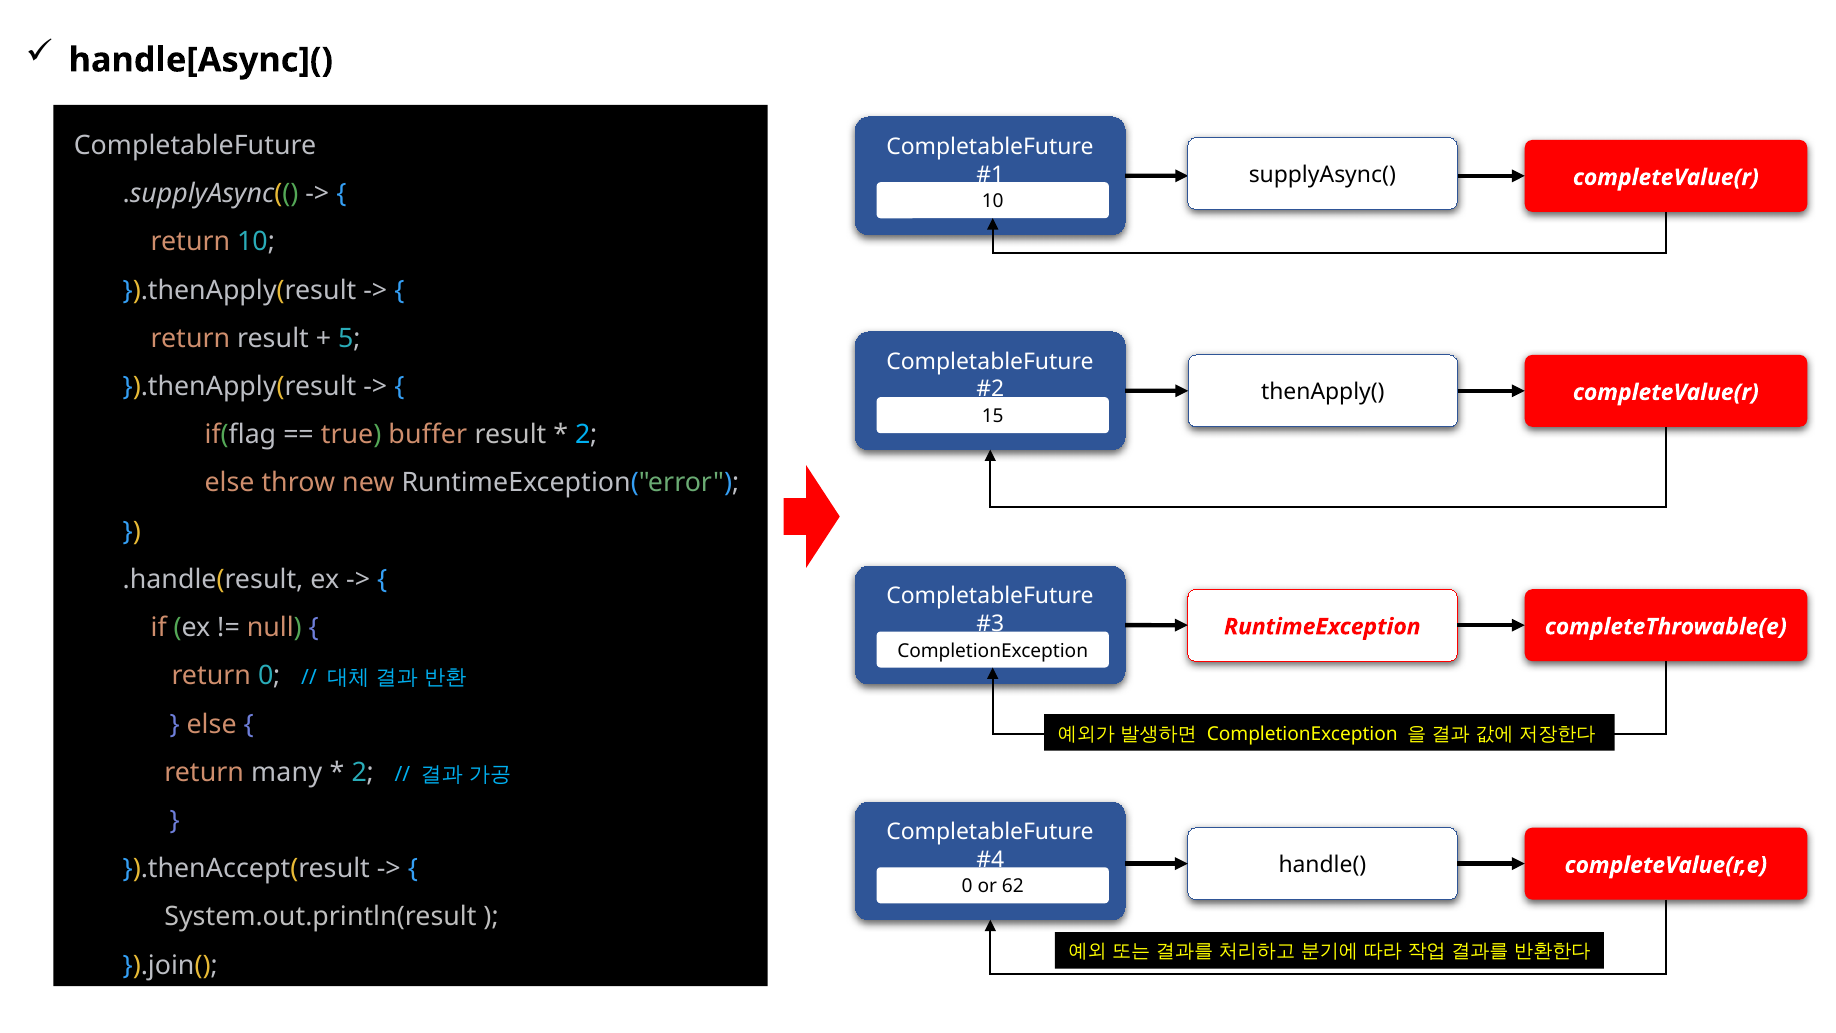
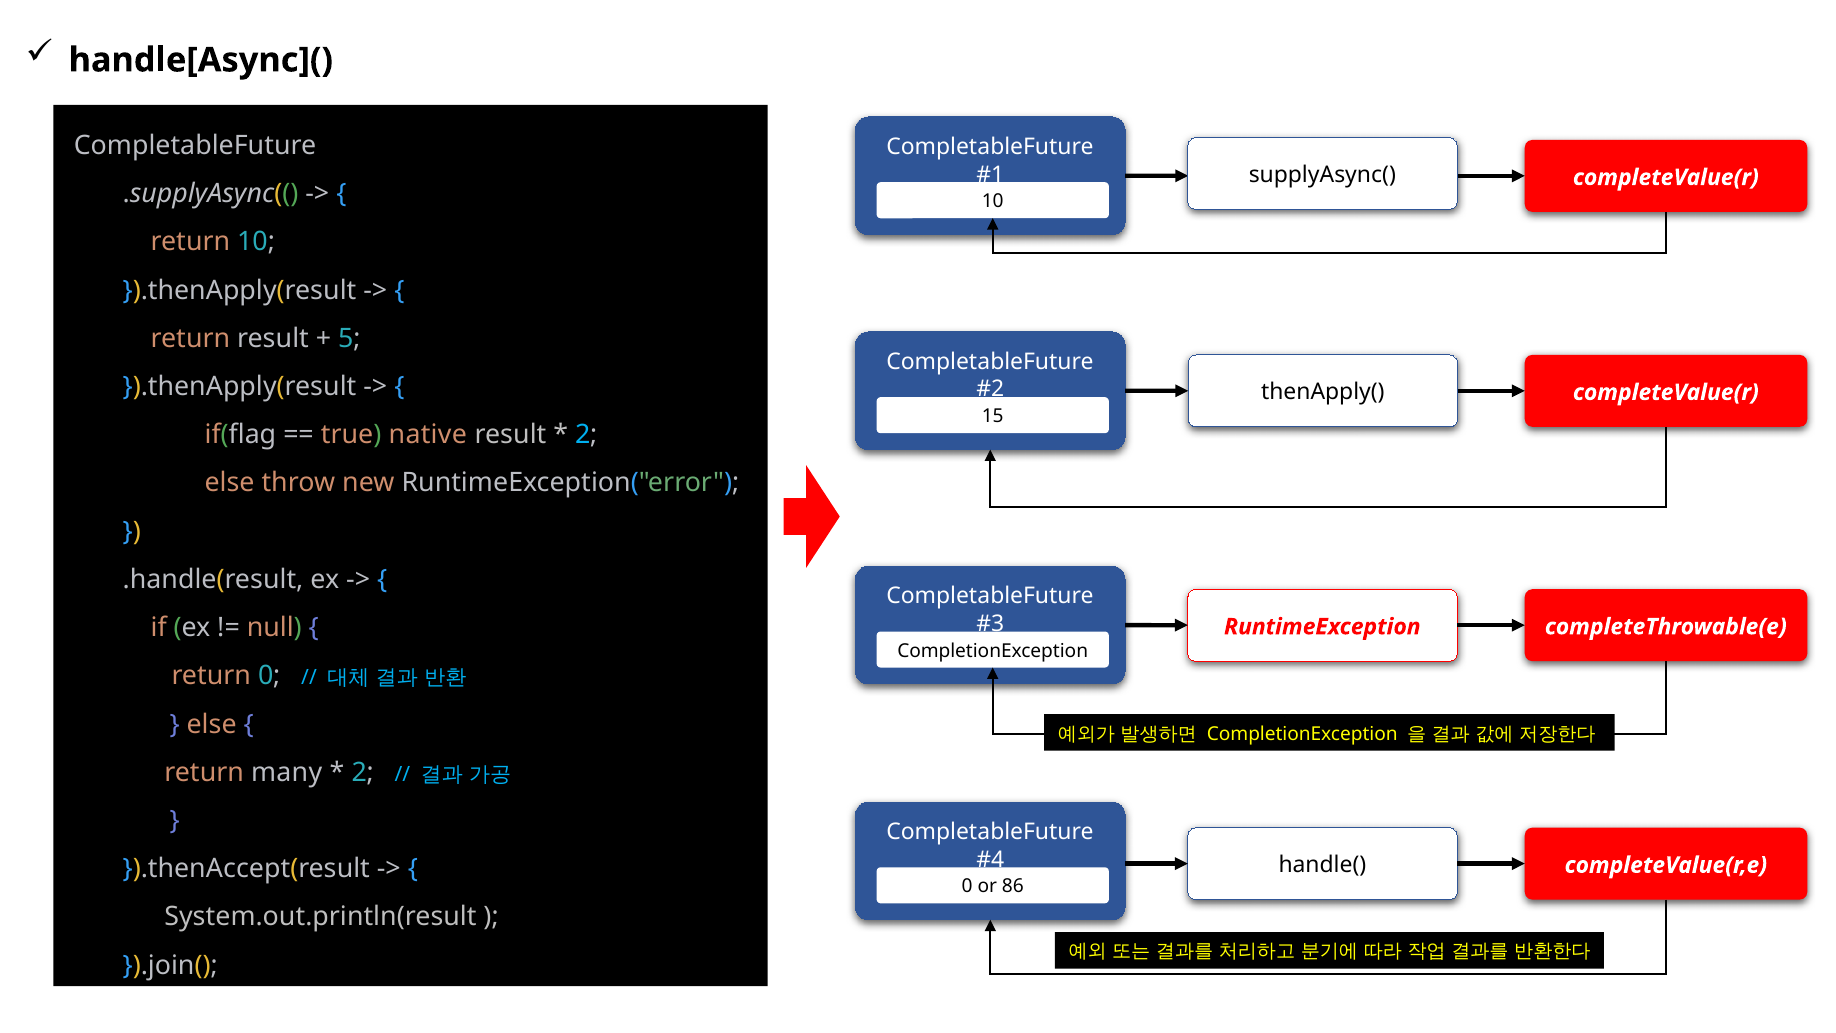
buffer: buffer -> native
62: 62 -> 86
